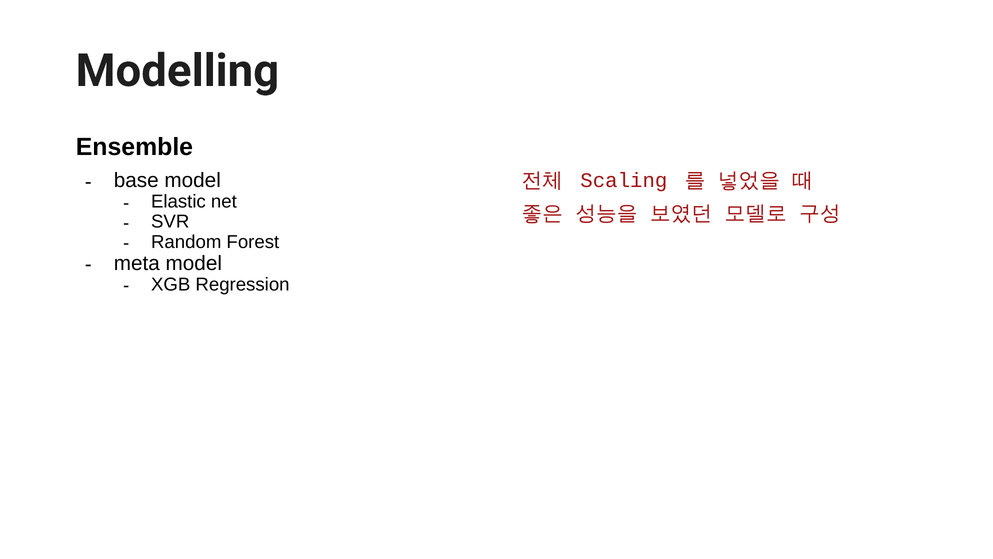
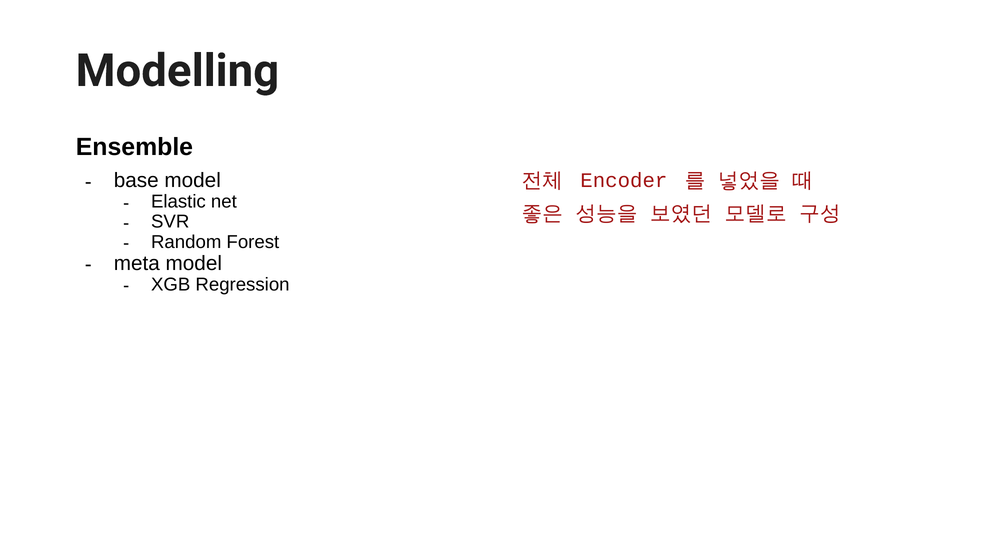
Scaling: Scaling -> Encoder
